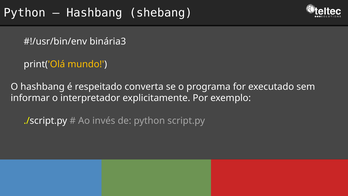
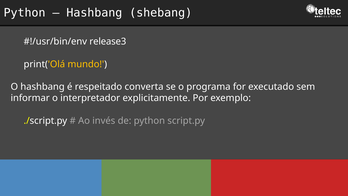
binária3: binária3 -> release3
